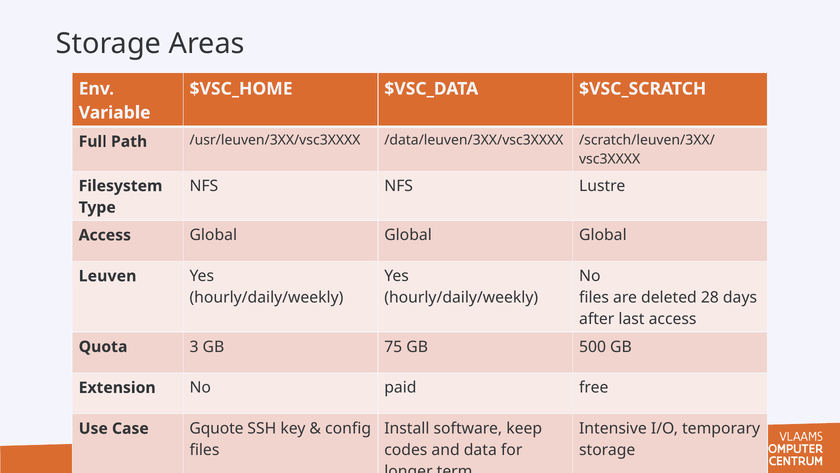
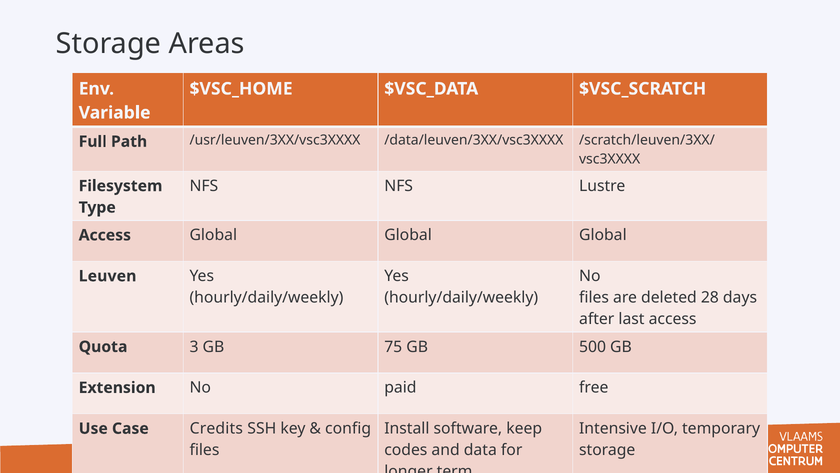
Gquote: Gquote -> Credits
